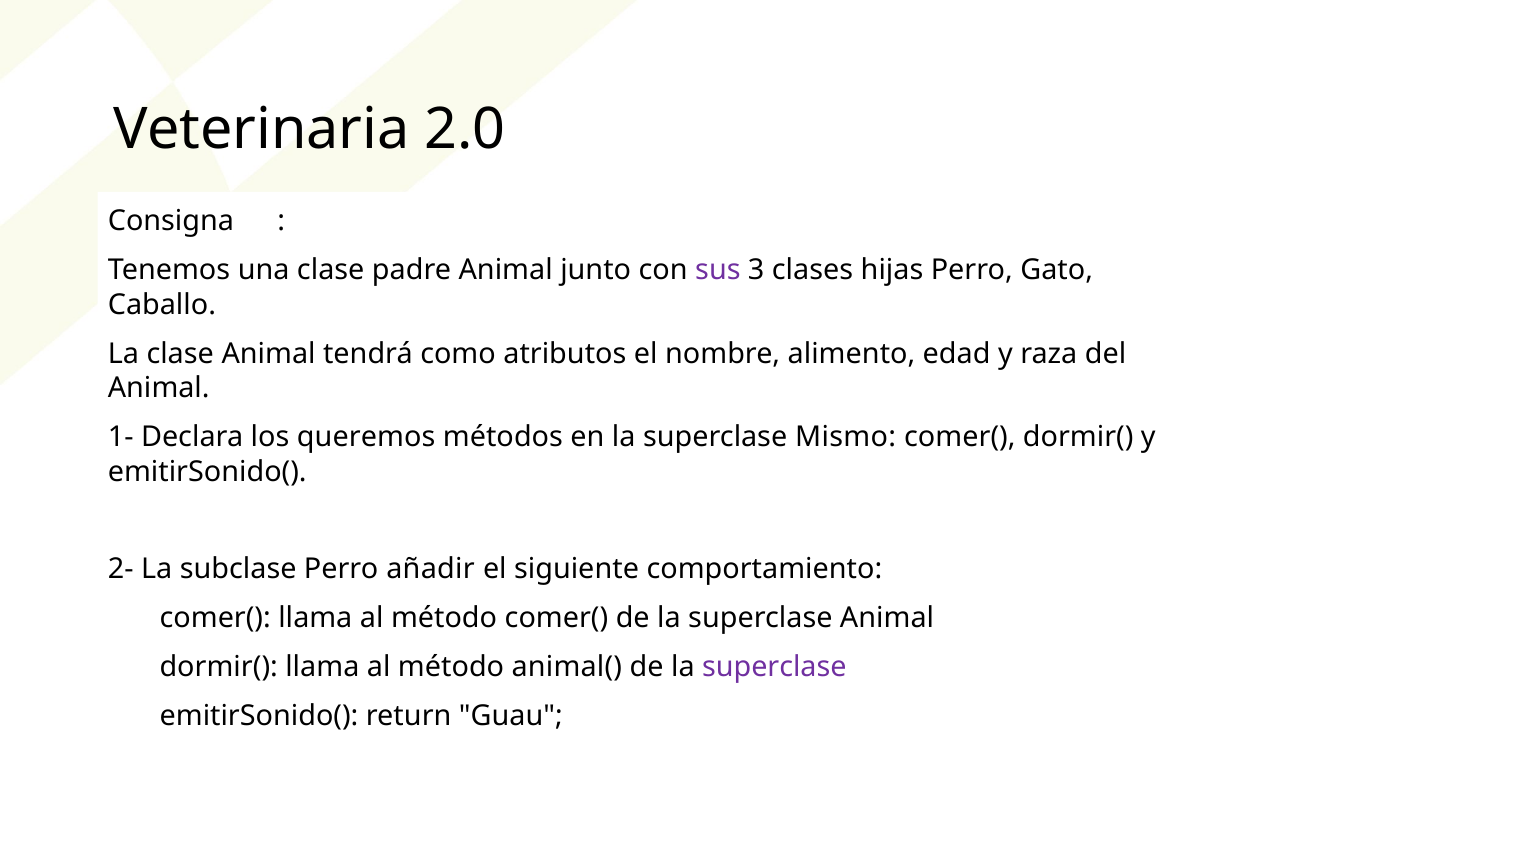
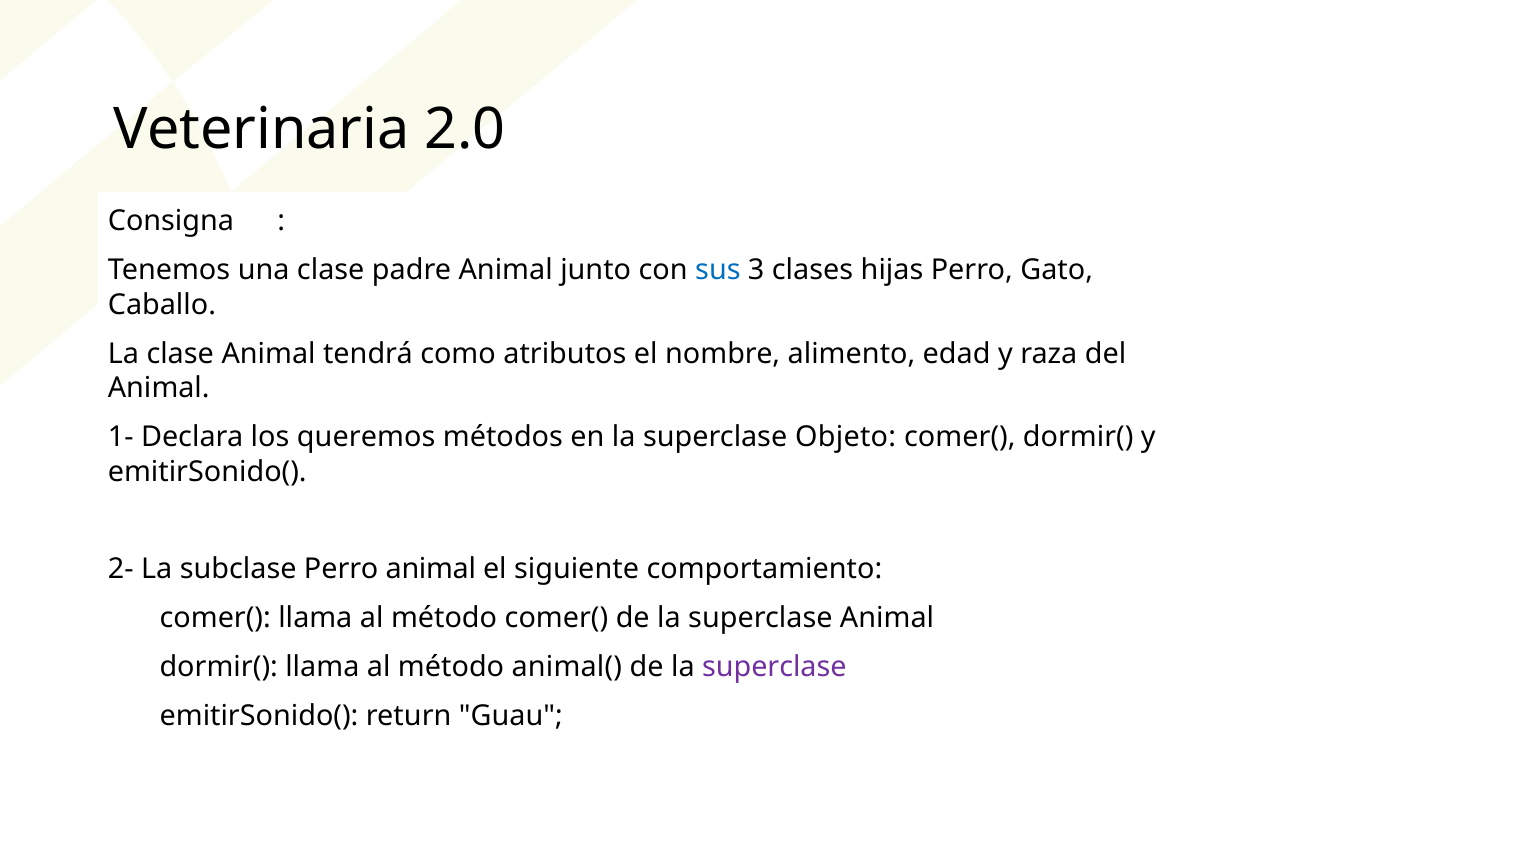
sus colour: purple -> blue
Mismo: Mismo -> Objeto
Perro añadir: añadir -> animal
